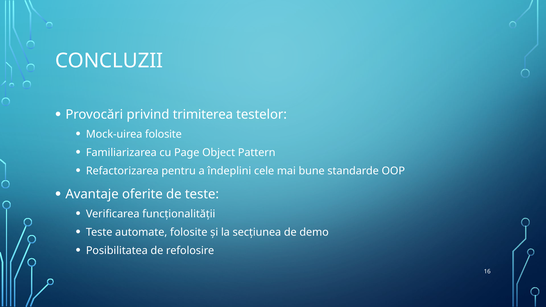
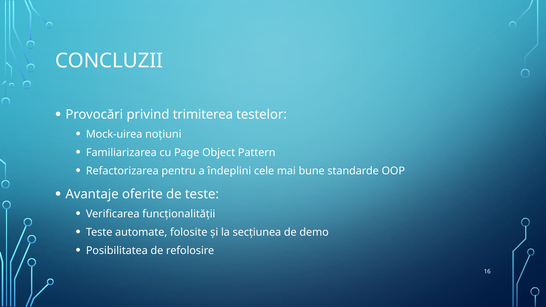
Mock-uirea folosite: folosite -> noţiuni
